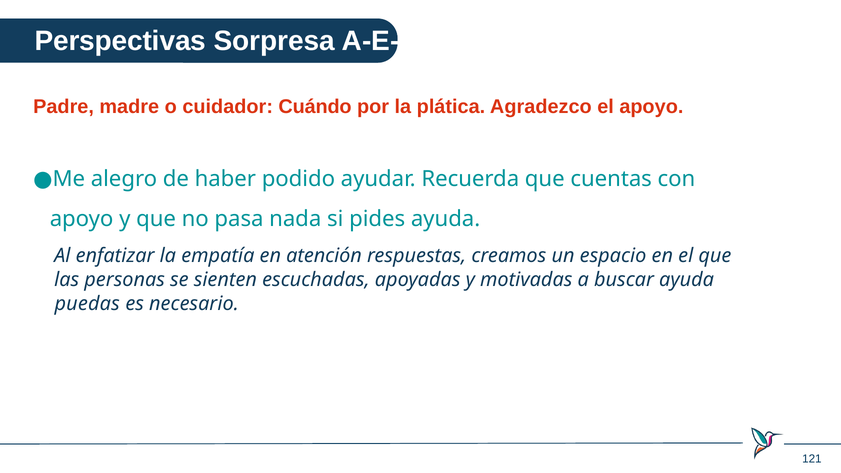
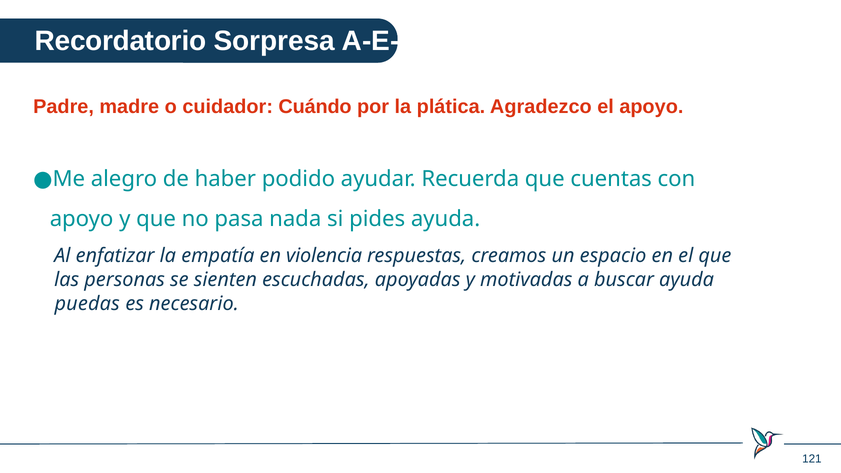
Perspectivas: Perspectivas -> Recordatorio
atención: atención -> violencia
